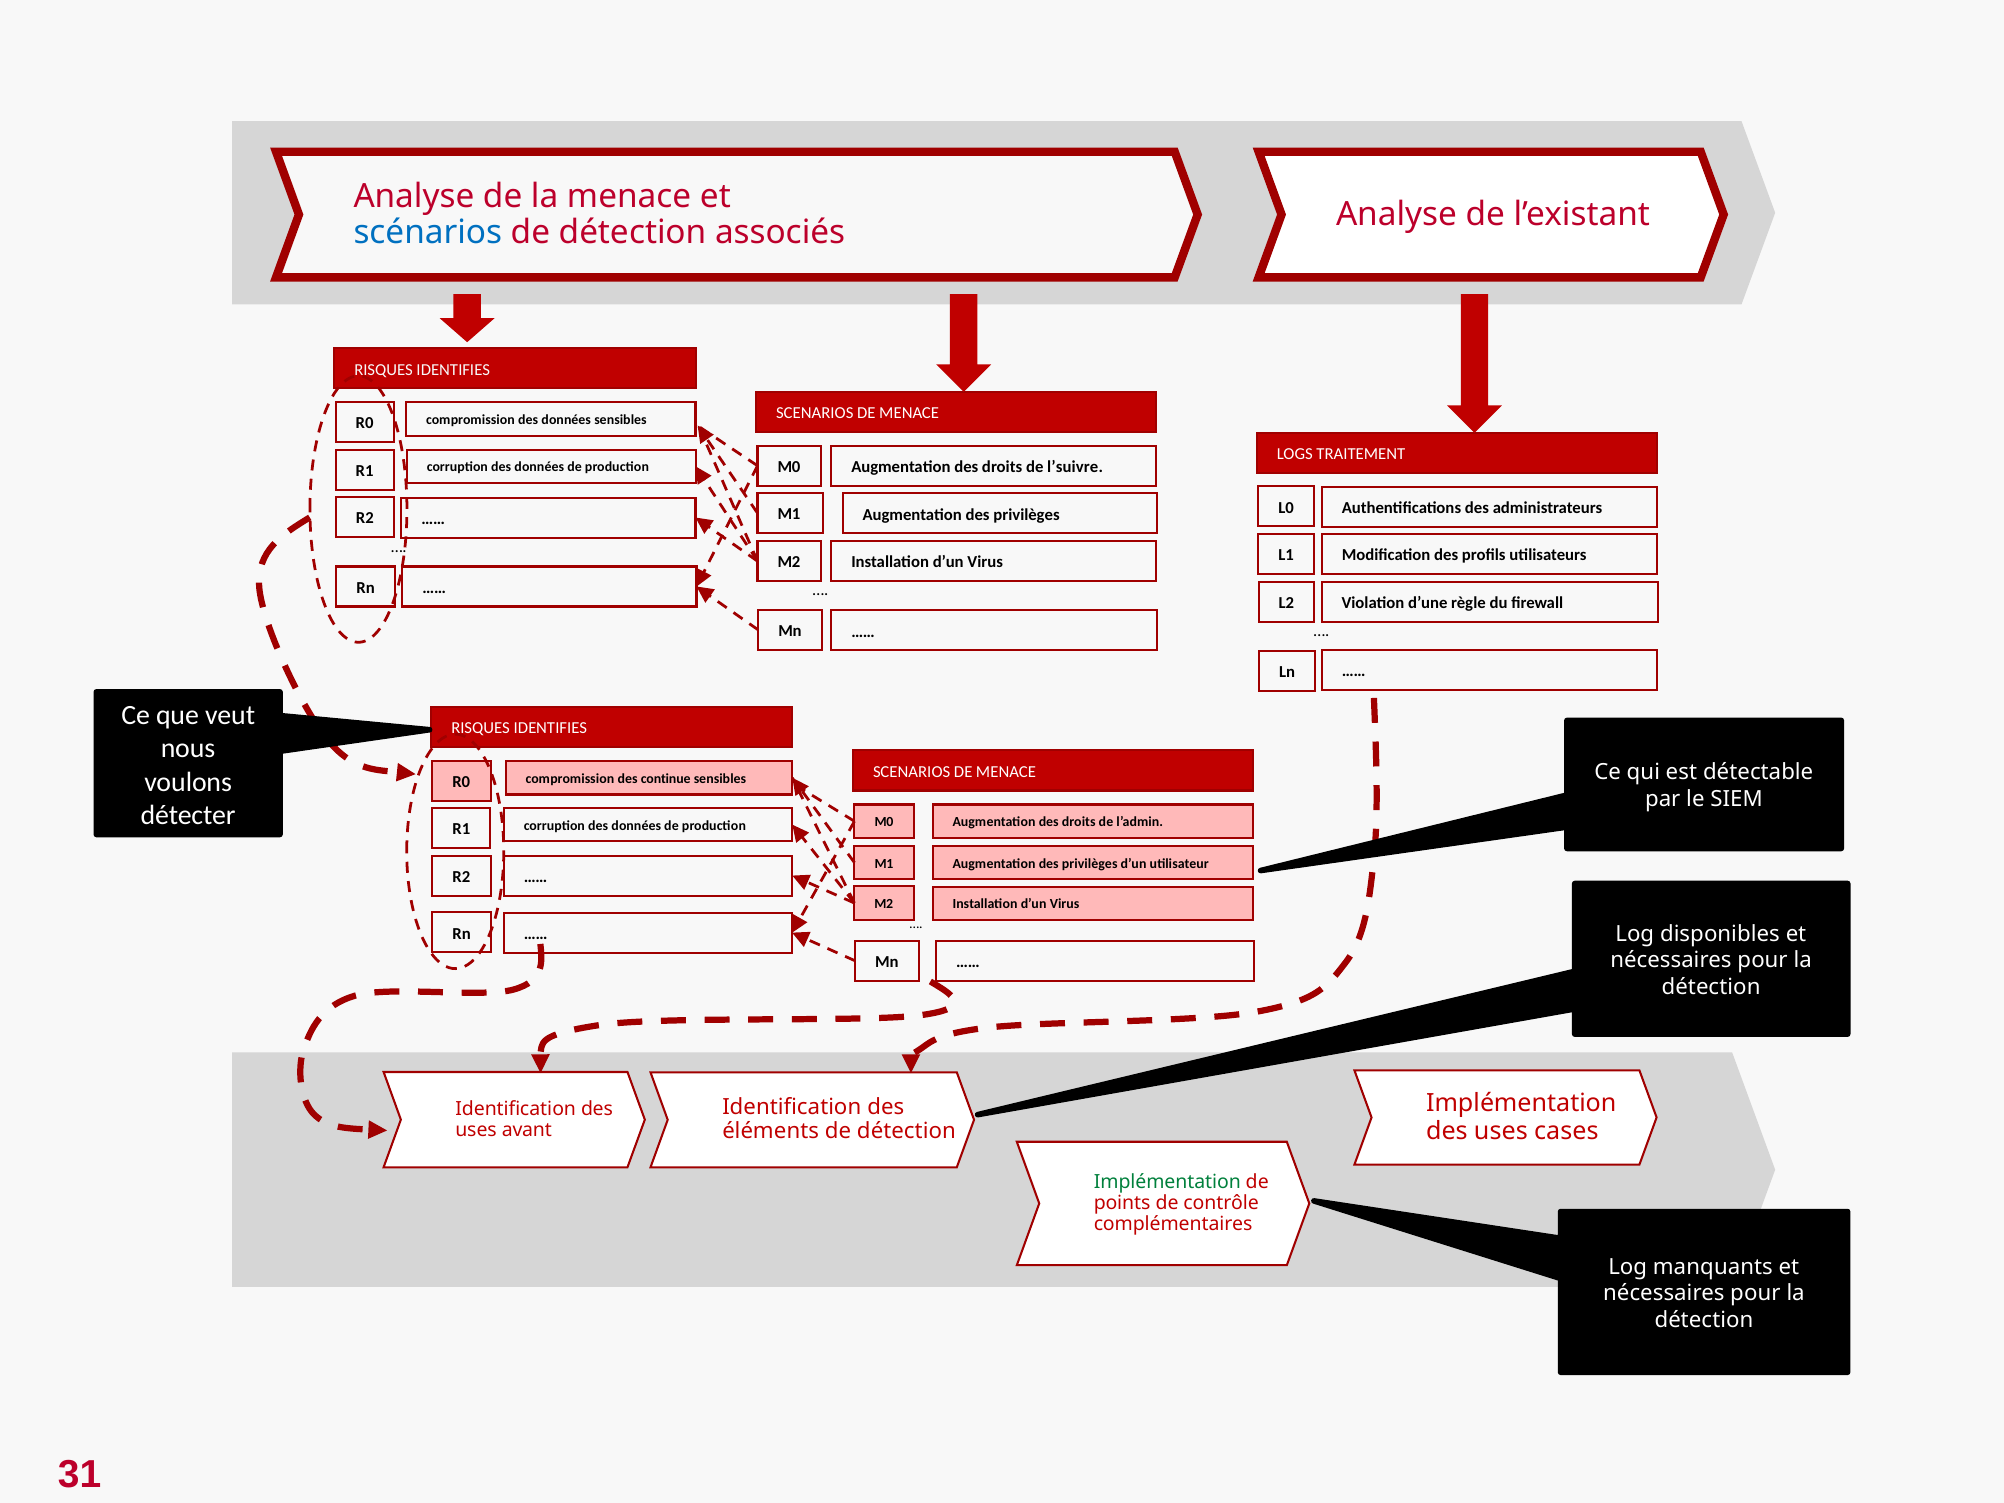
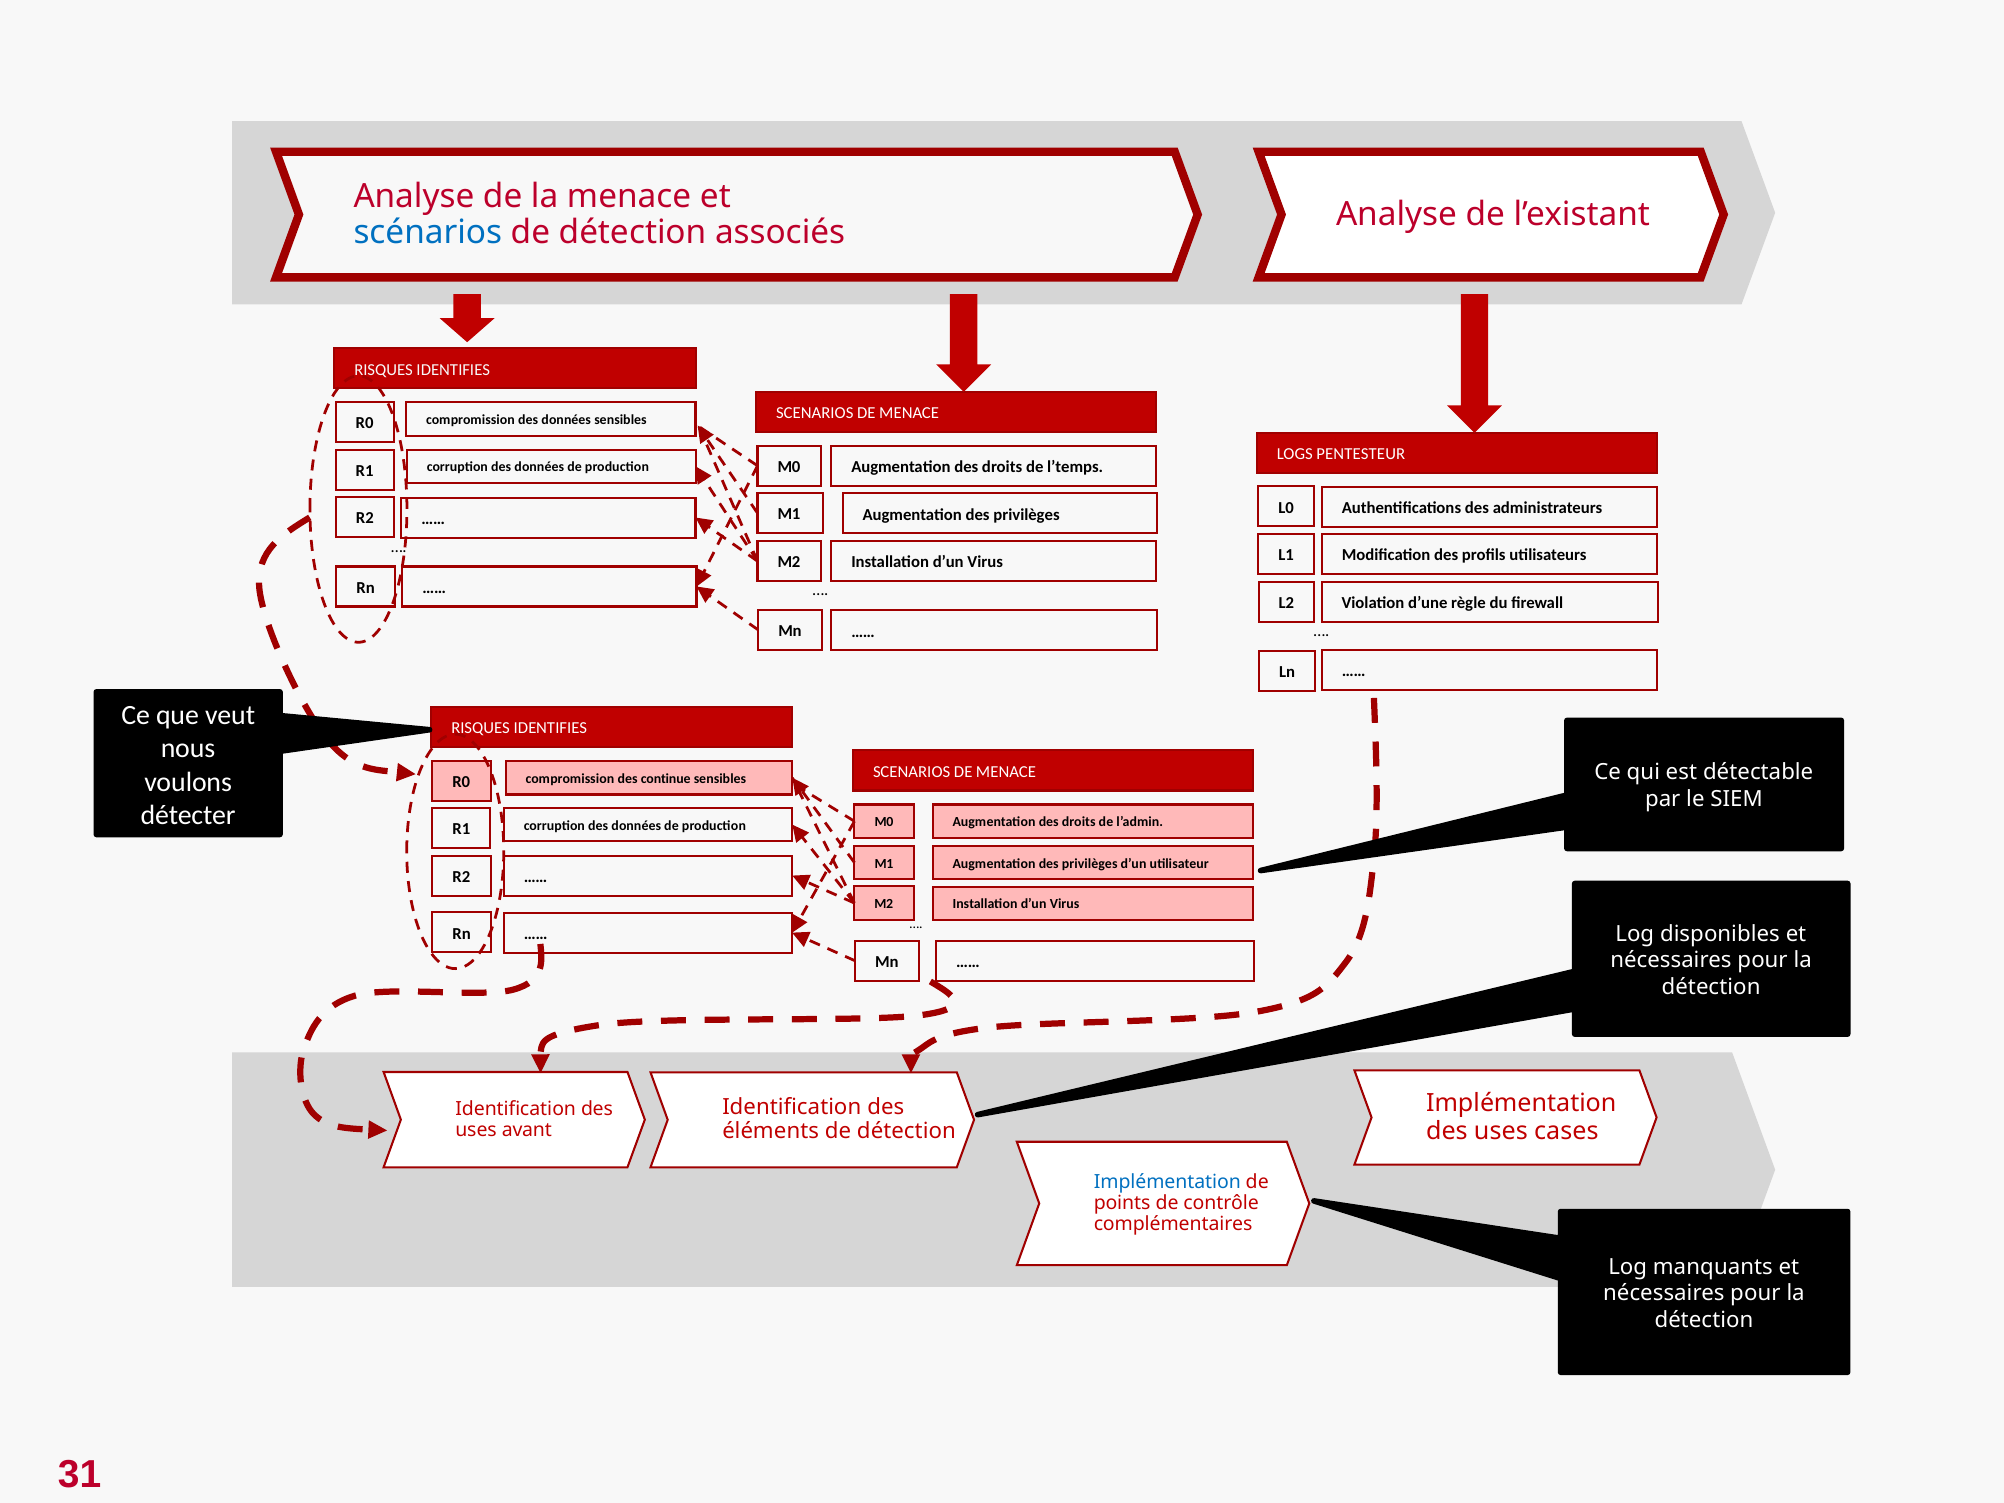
TRAITEMENT: TRAITEMENT -> PENTESTEUR
l’suivre: l’suivre -> l’temps
Implémentation at (1167, 1182) colour: green -> blue
